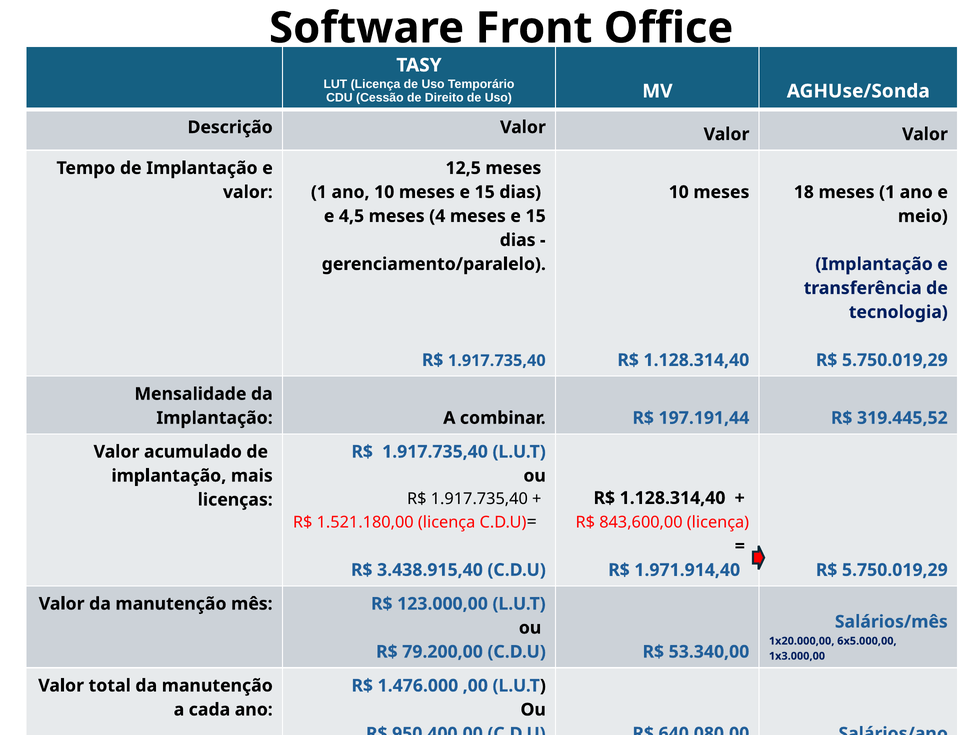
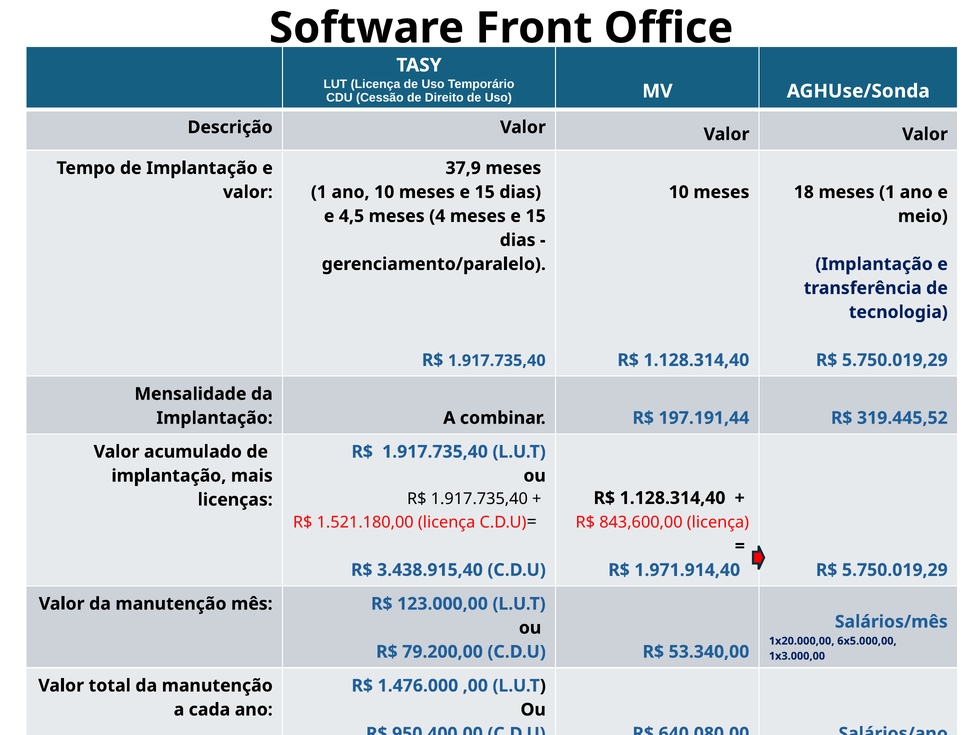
12,5: 12,5 -> 37,9
